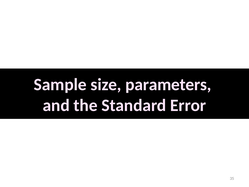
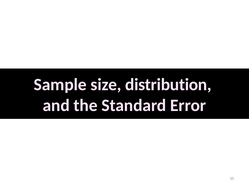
parameters: parameters -> distribution
